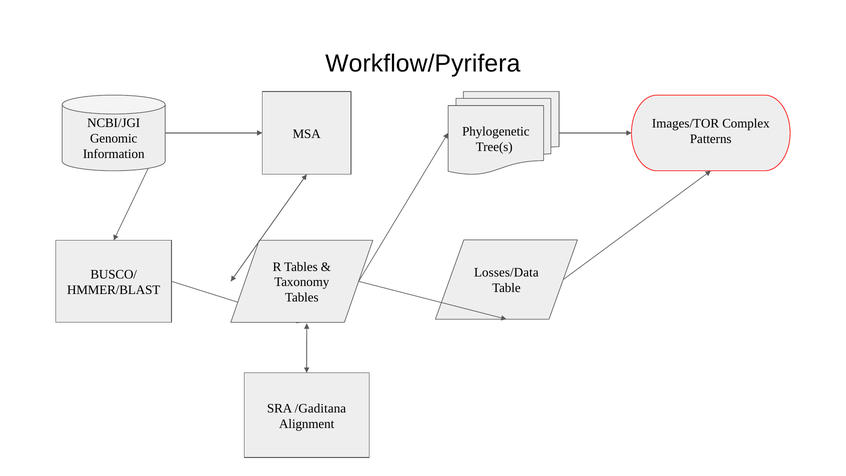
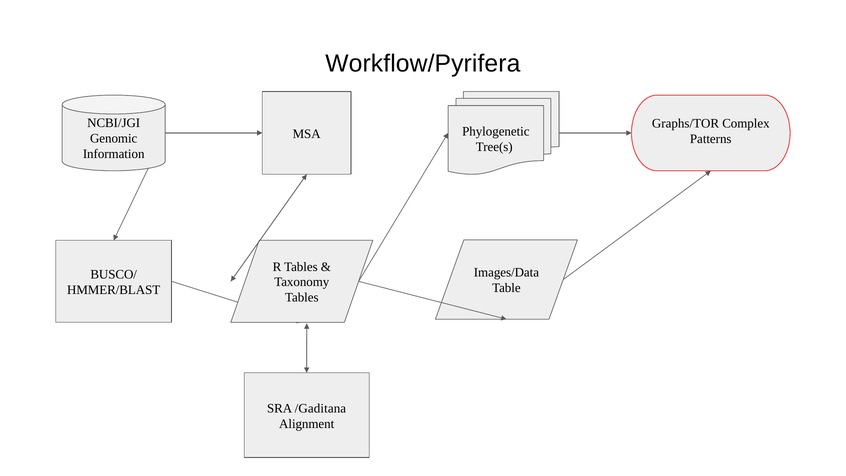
Images/TOR: Images/TOR -> Graphs/TOR
Losses/Data: Losses/Data -> Images/Data
